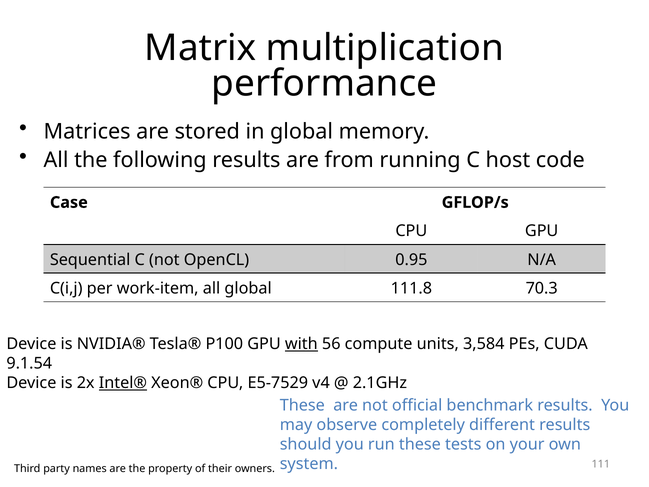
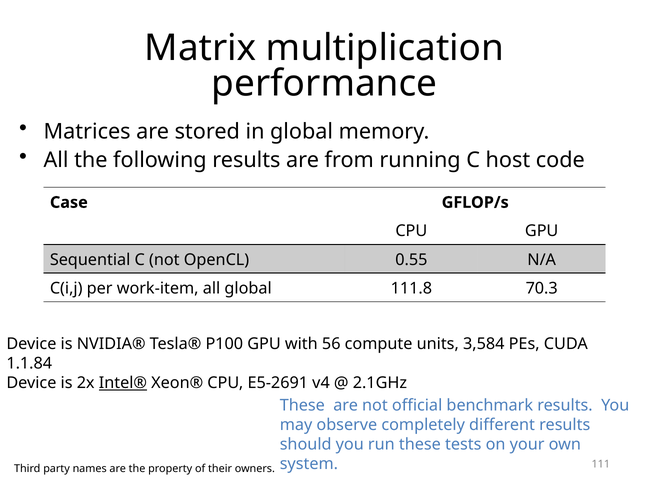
0.95: 0.95 -> 0.55
with underline: present -> none
9.1.54: 9.1.54 -> 1.1.84
E5-7529: E5-7529 -> E5-2691
